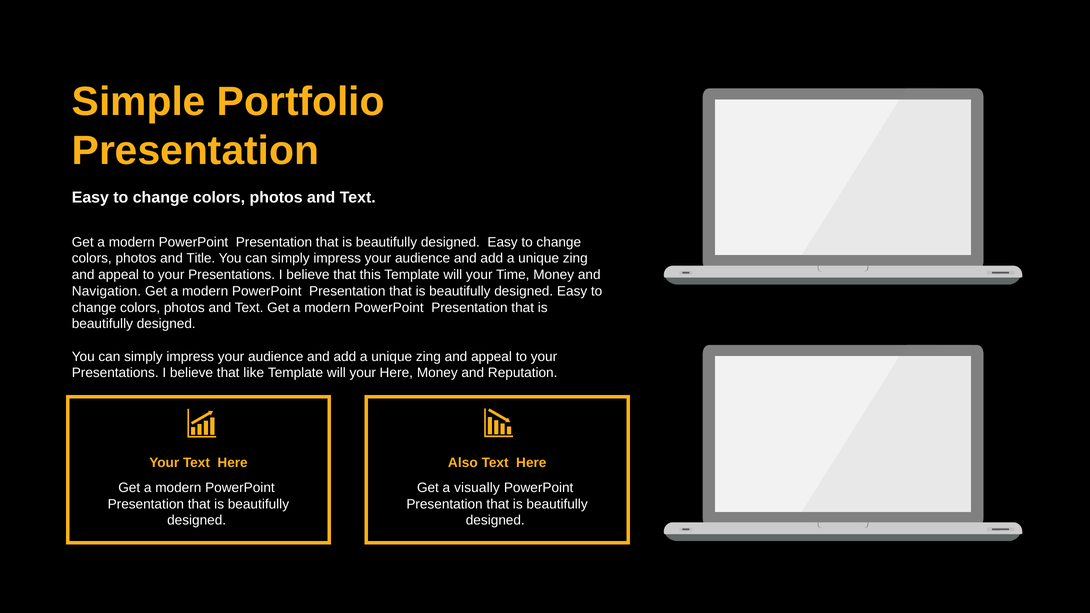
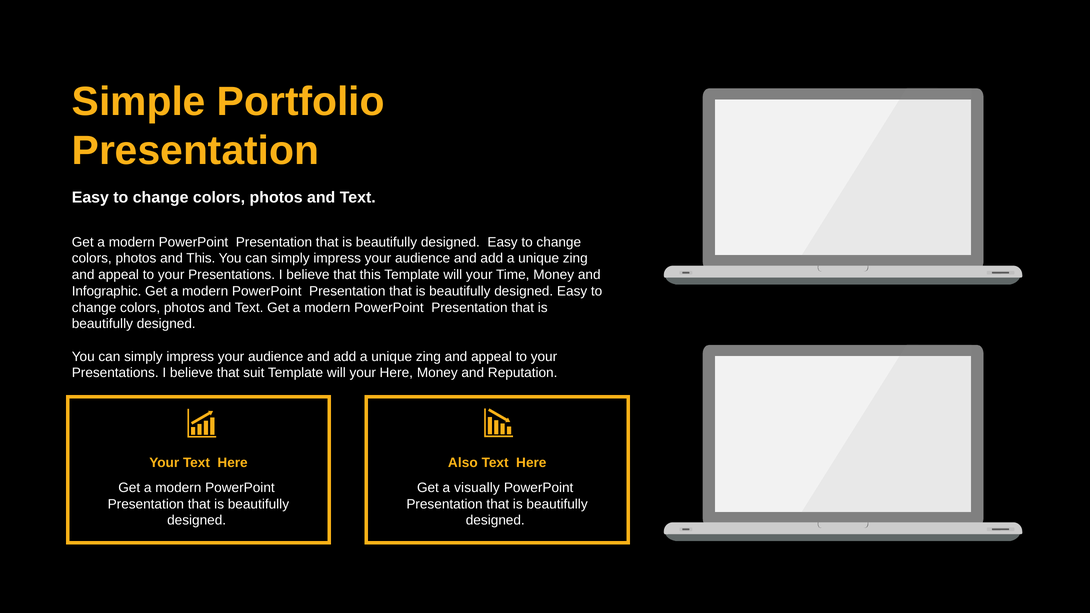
and Title: Title -> This
Navigation: Navigation -> Infographic
like: like -> suit
